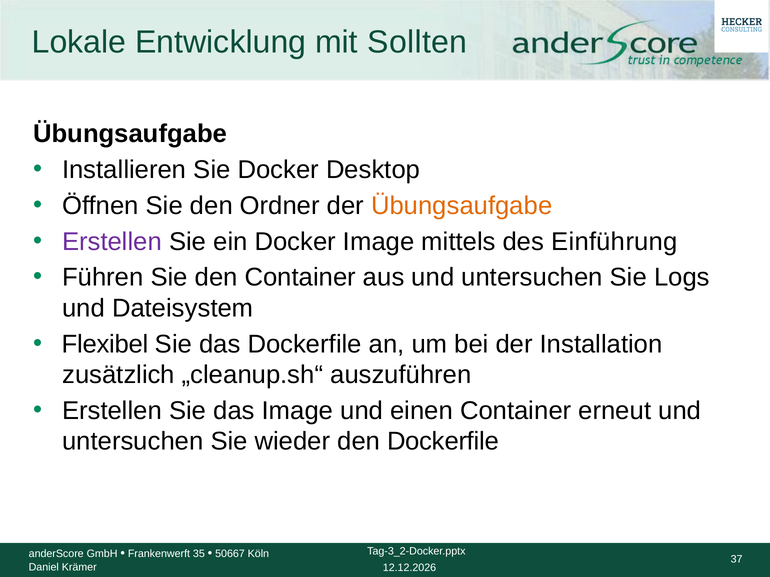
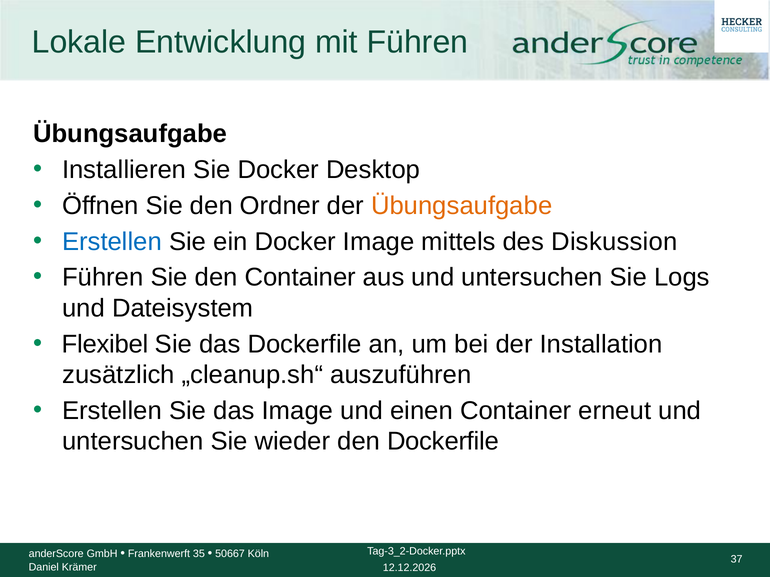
mit Sollten: Sollten -> Führen
Erstellen at (112, 242) colour: purple -> blue
Einführung: Einführung -> Diskussion
